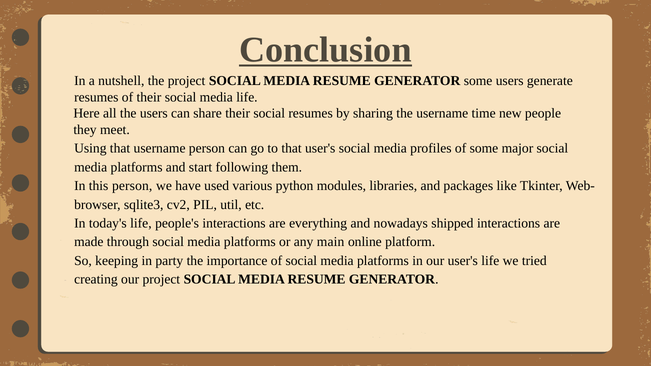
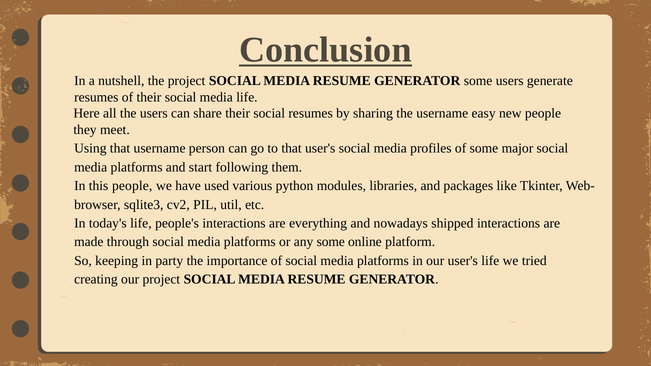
time: time -> easy
this person: person -> people
any main: main -> some
